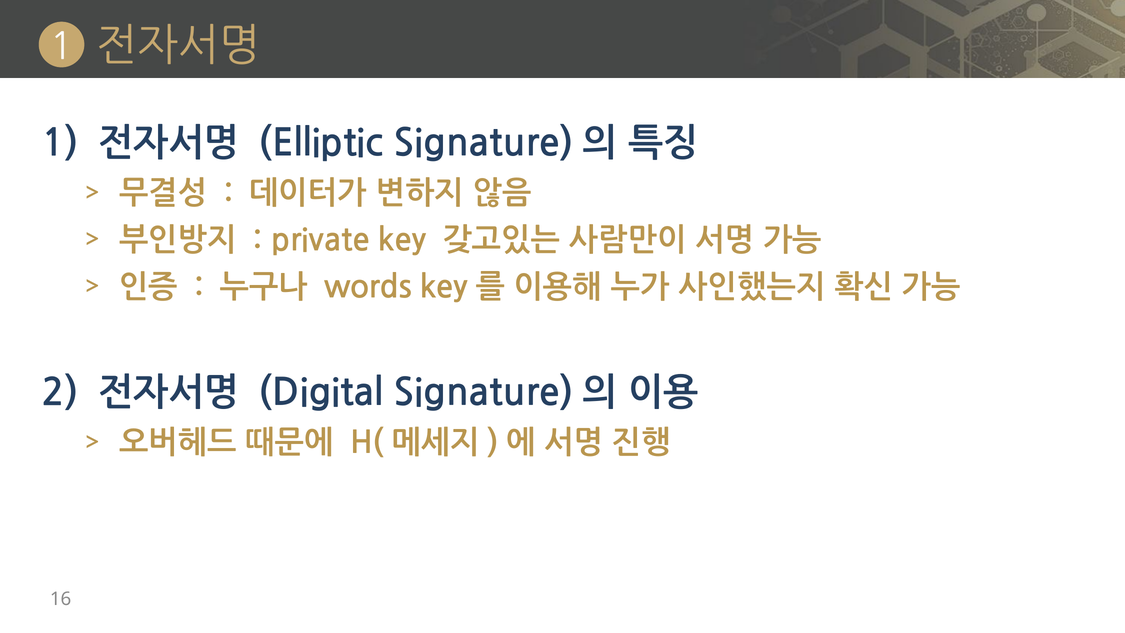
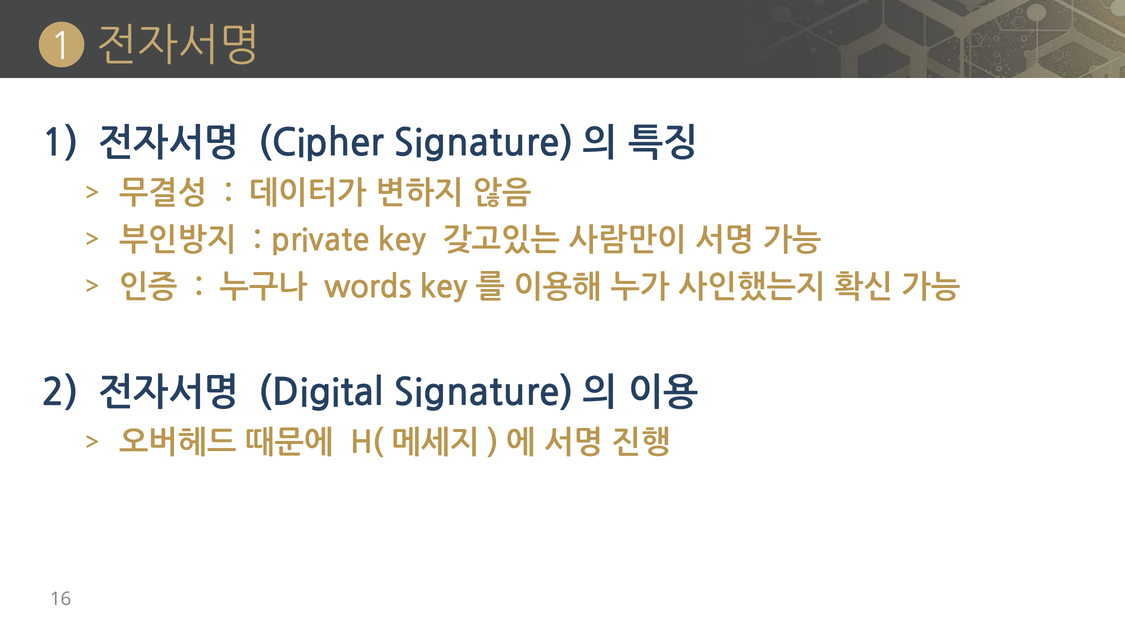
Elliptic: Elliptic -> Cipher
